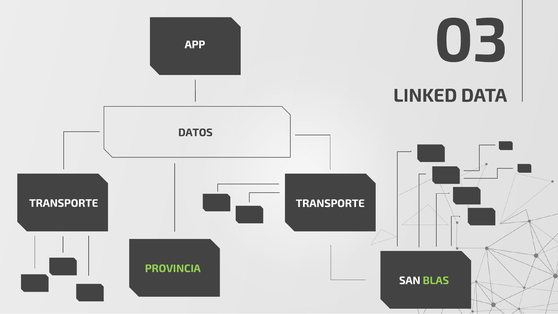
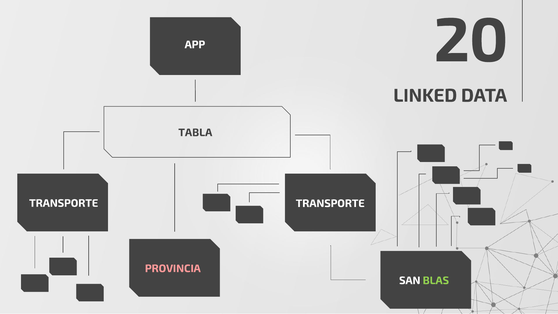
03: 03 -> 20
DATOS: DATOS -> TABLA
PROVINCIA colour: light green -> pink
